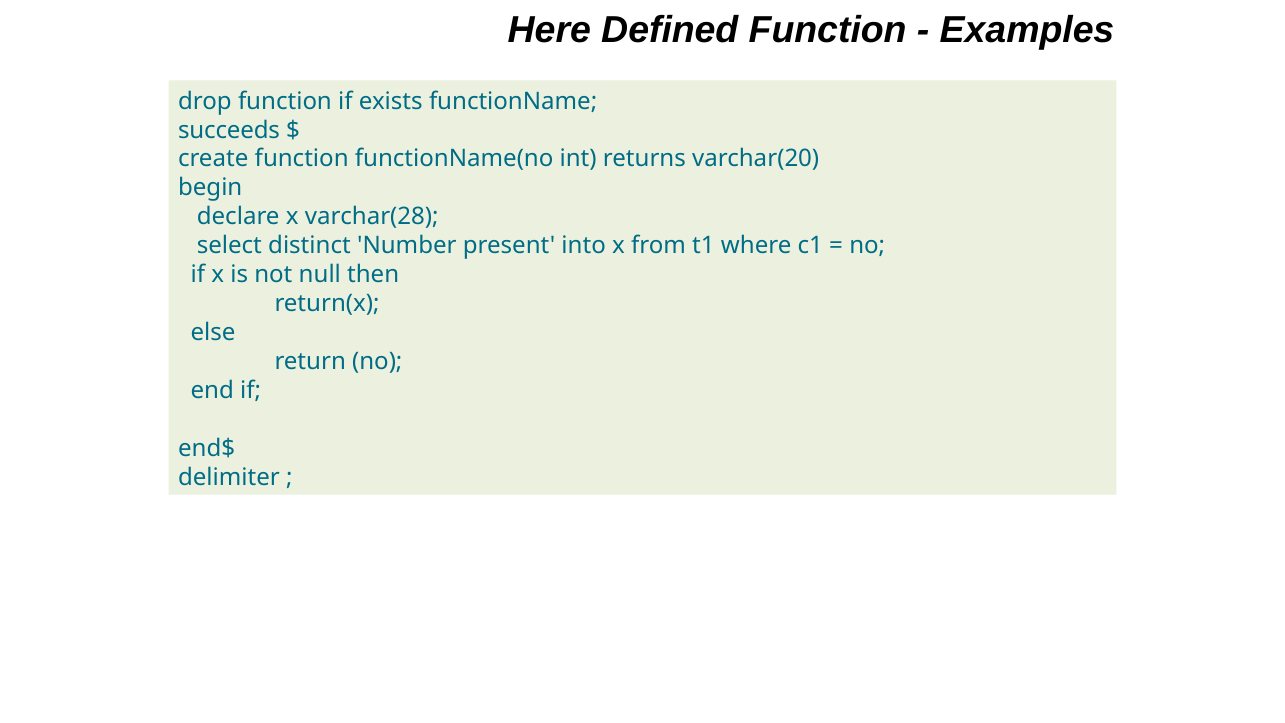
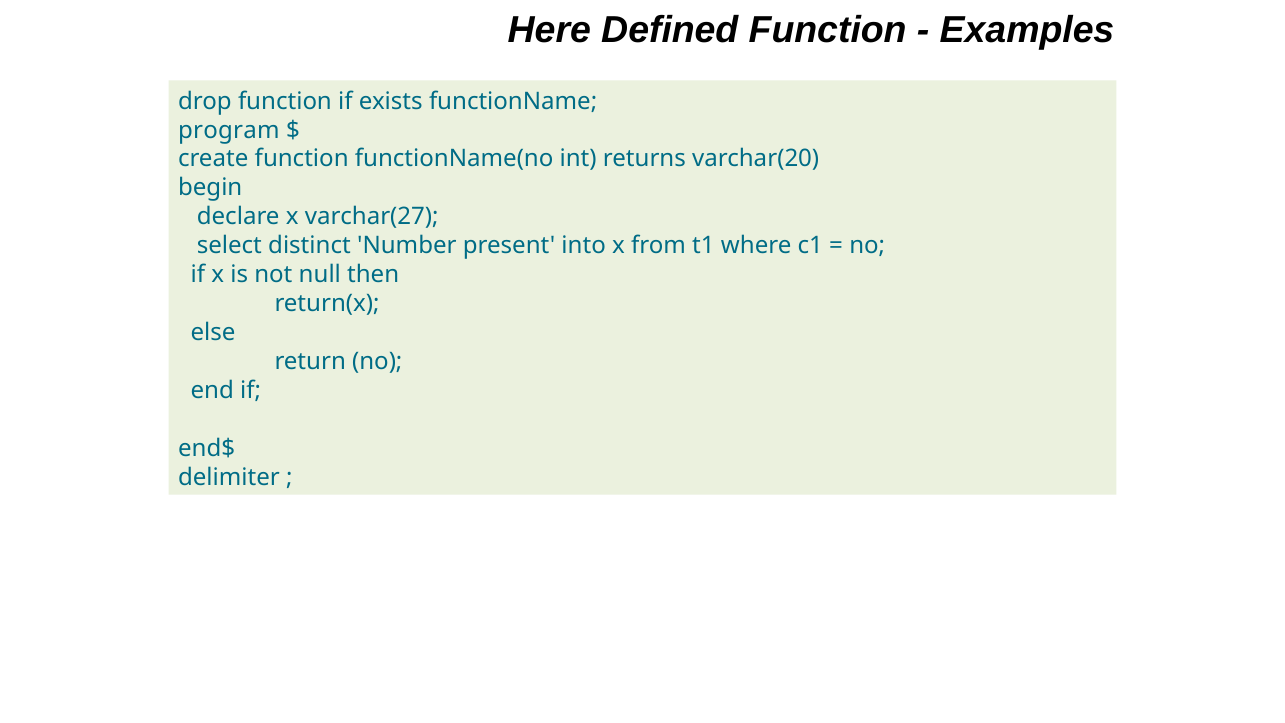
succeeds: succeeds -> program
varchar(28: varchar(28 -> varchar(27
